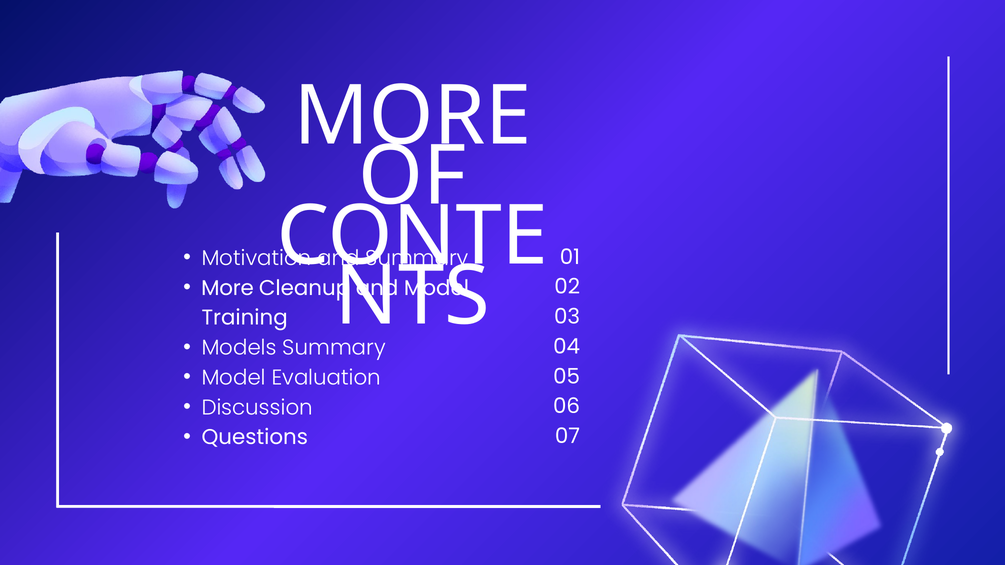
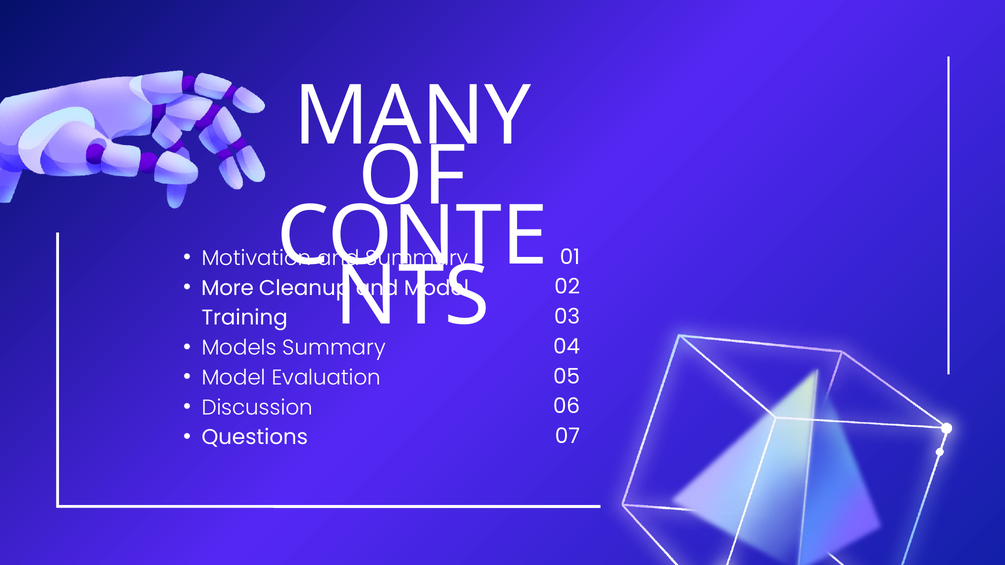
MORE at (413, 117): MORE -> MANY
